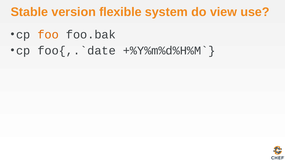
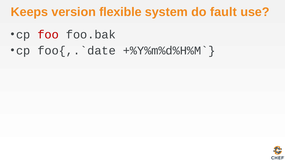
Stable: Stable -> Keeps
view: view -> fault
foo colour: orange -> red
